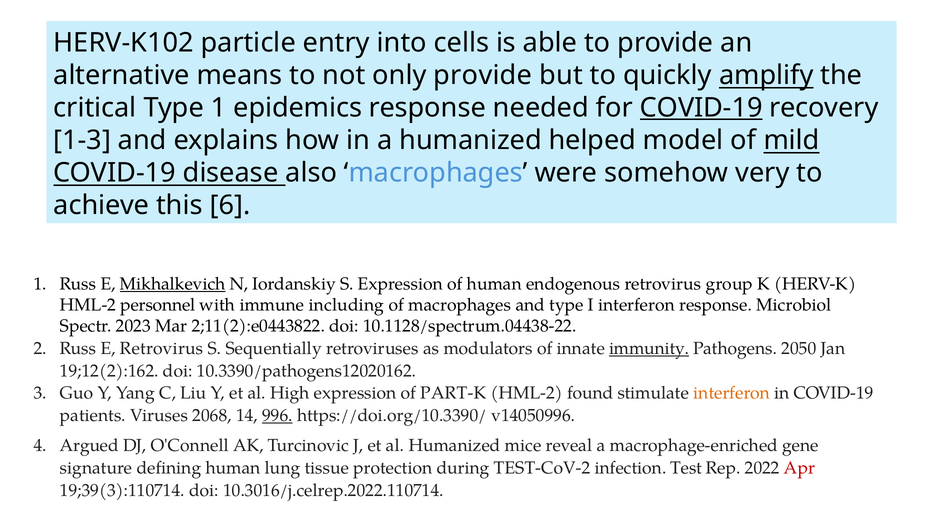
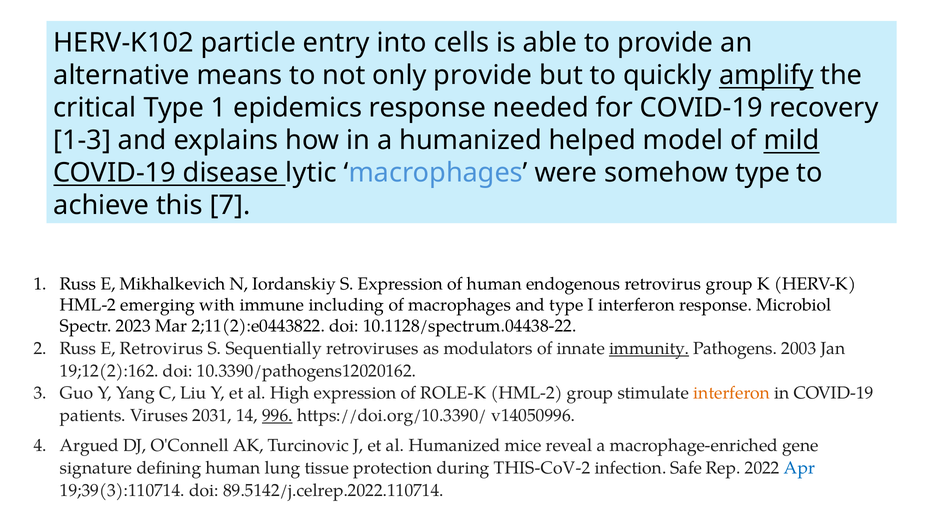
COVID-19 at (701, 108) underline: present -> none
also: also -> lytic
somehow very: very -> type
6: 6 -> 7
Mikhalkevich underline: present -> none
personnel: personnel -> emerging
2050: 2050 -> 2003
PART-K: PART-K -> ROLE-K
HML-2 found: found -> group
2068: 2068 -> 2031
TEST-CoV-2: TEST-CoV-2 -> THIS-CoV-2
Test: Test -> Safe
Apr colour: red -> blue
10.3016/j.celrep.2022.110714: 10.3016/j.celrep.2022.110714 -> 89.5142/j.celrep.2022.110714
